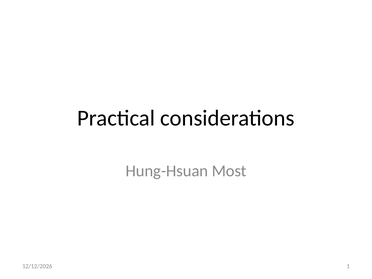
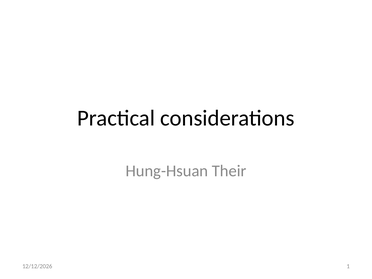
Most: Most -> Their
